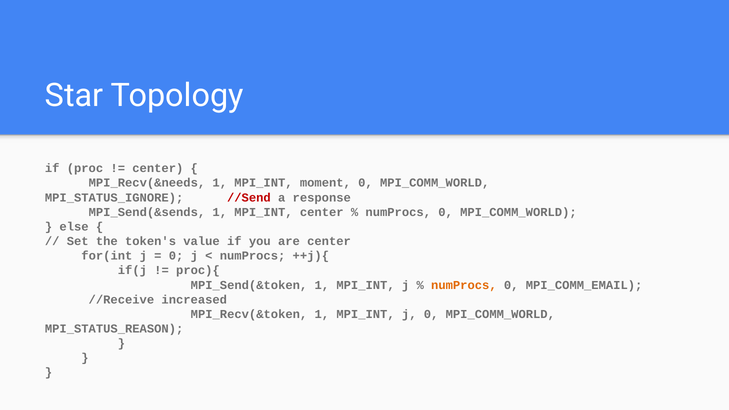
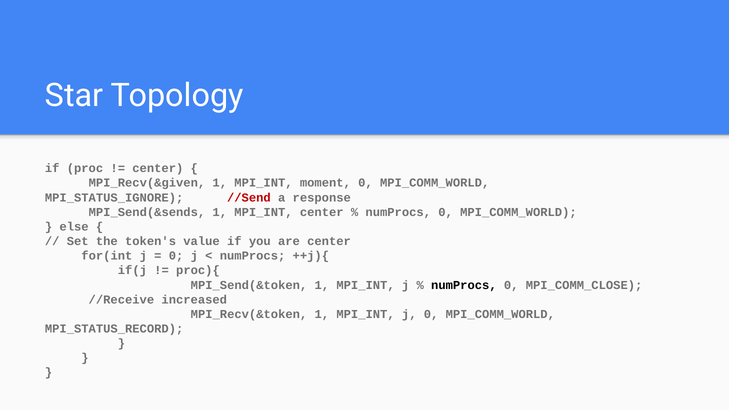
MPI_Recv(&needs: MPI_Recv(&needs -> MPI_Recv(&given
numProcs at (464, 285) colour: orange -> black
MPI_COMM_EMAIL: MPI_COMM_EMAIL -> MPI_COMM_CLOSE
MPI_STATUS_REASON: MPI_STATUS_REASON -> MPI_STATUS_RECORD
